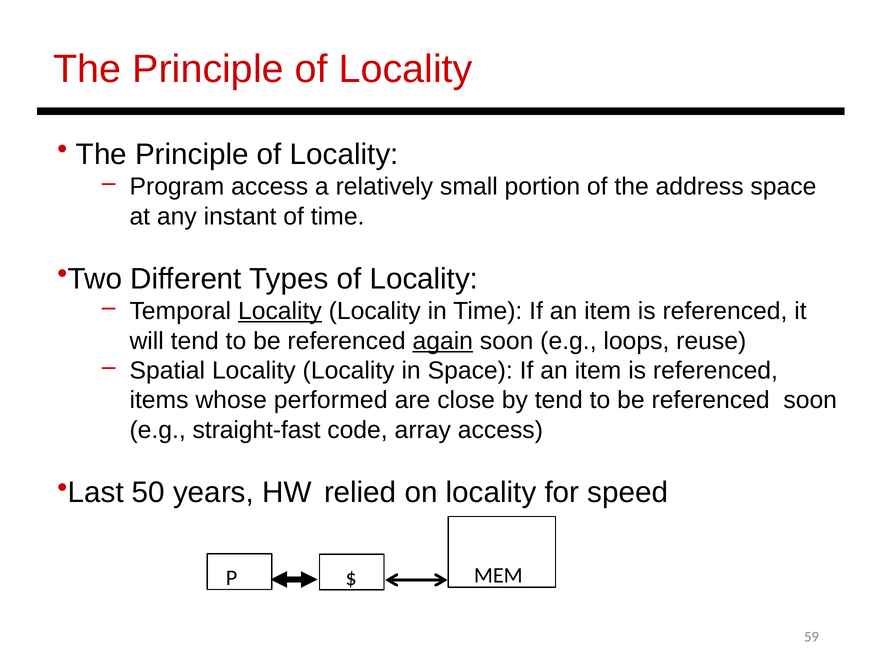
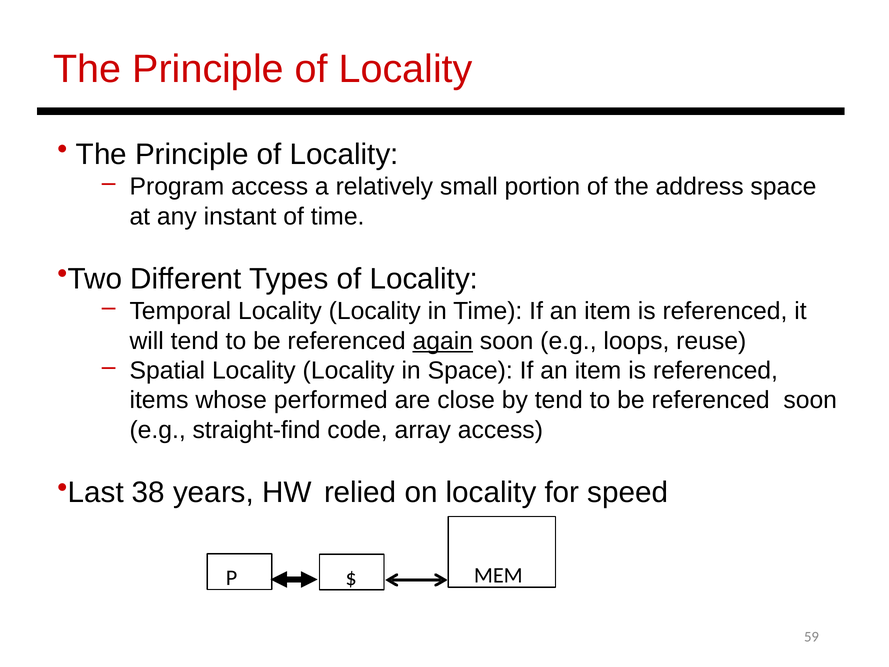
Locality at (280, 311) underline: present -> none
straight-fast: straight-fast -> straight-find
50: 50 -> 38
